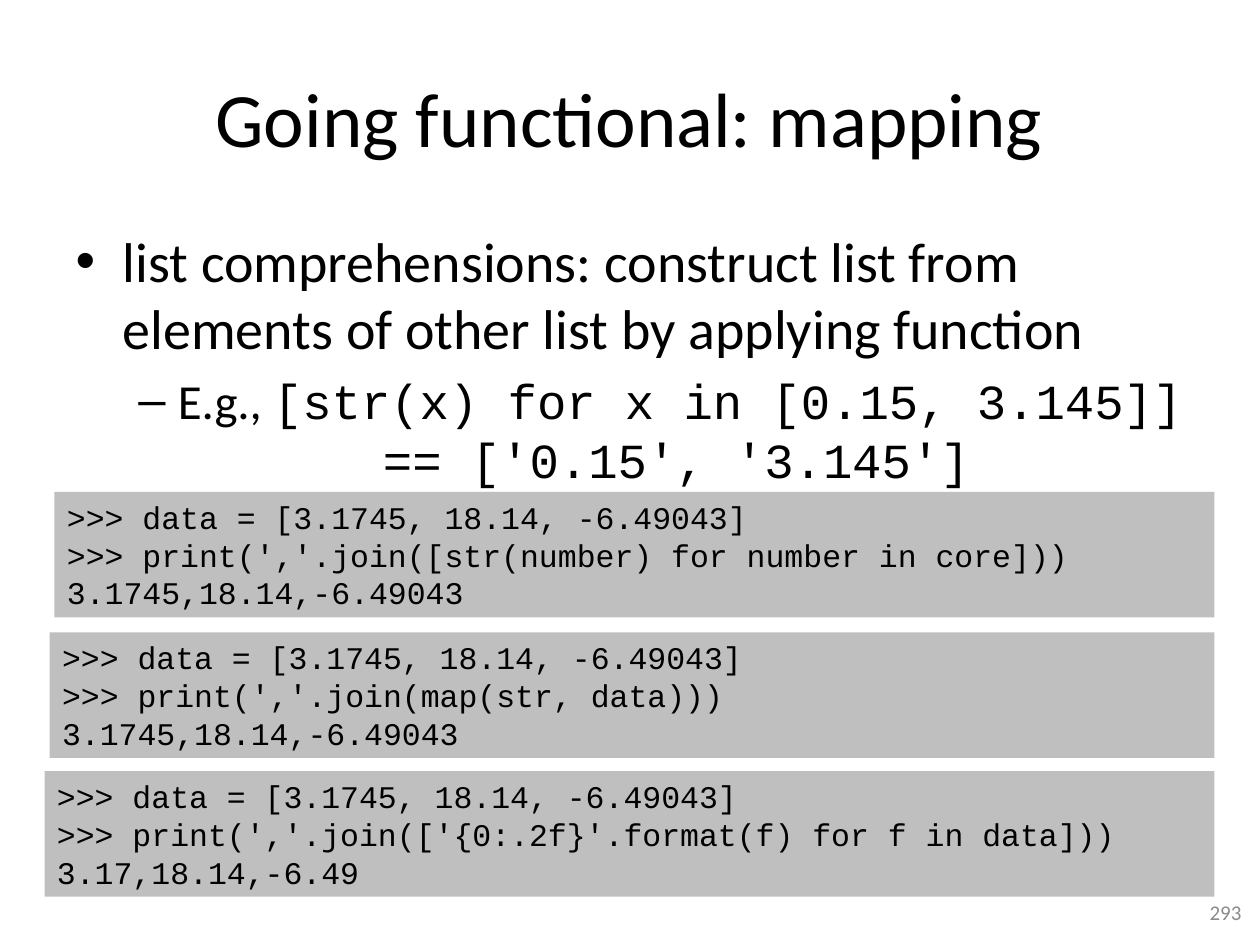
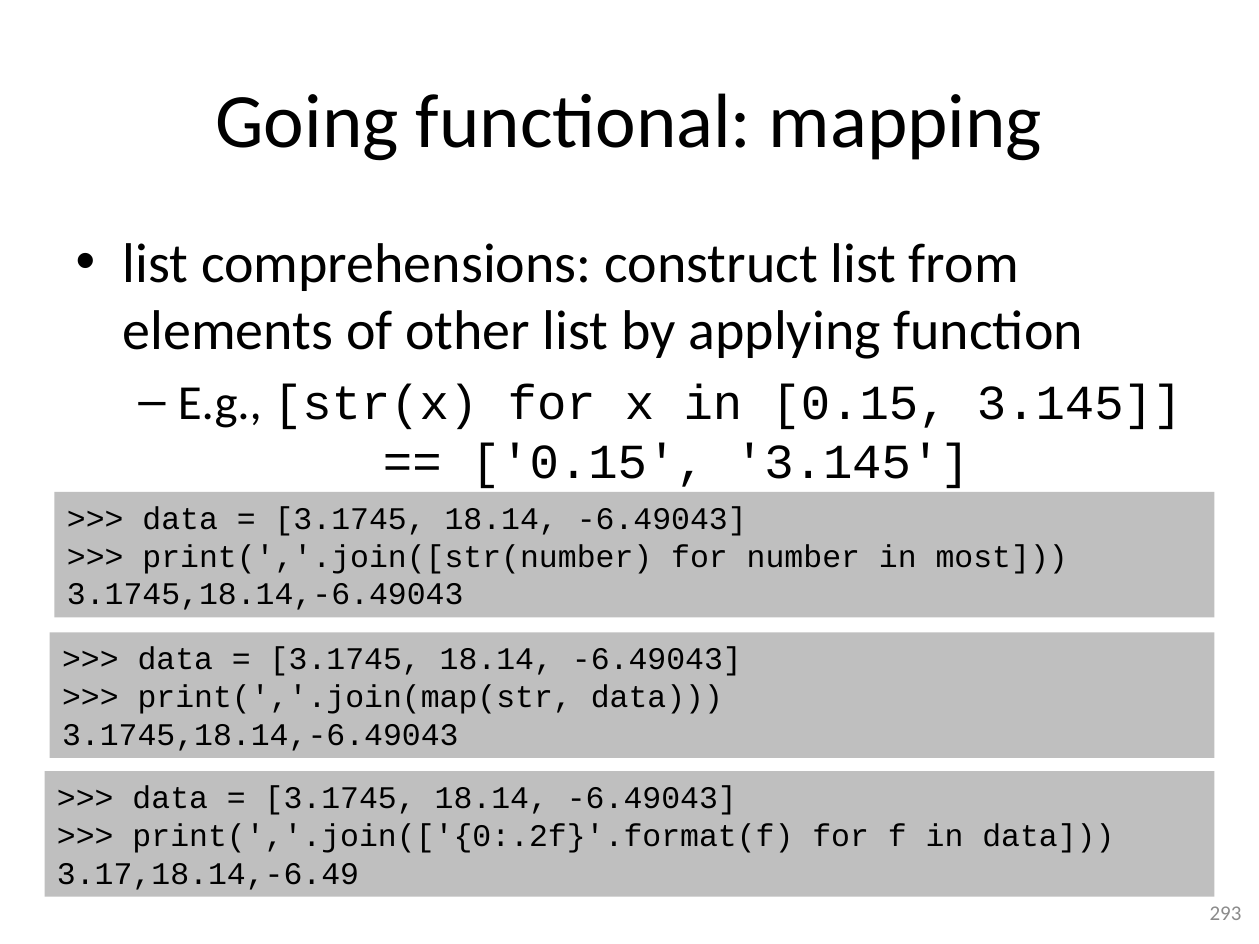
core: core -> most
